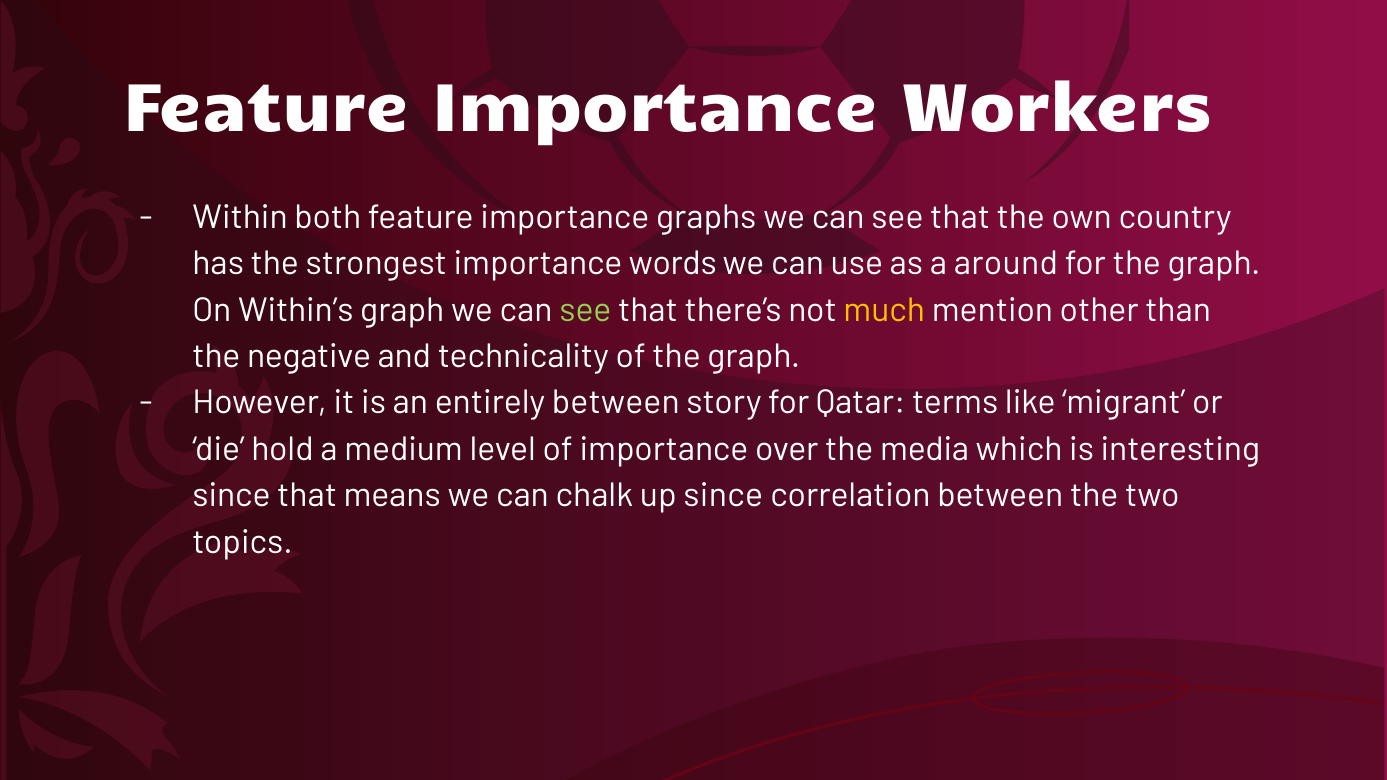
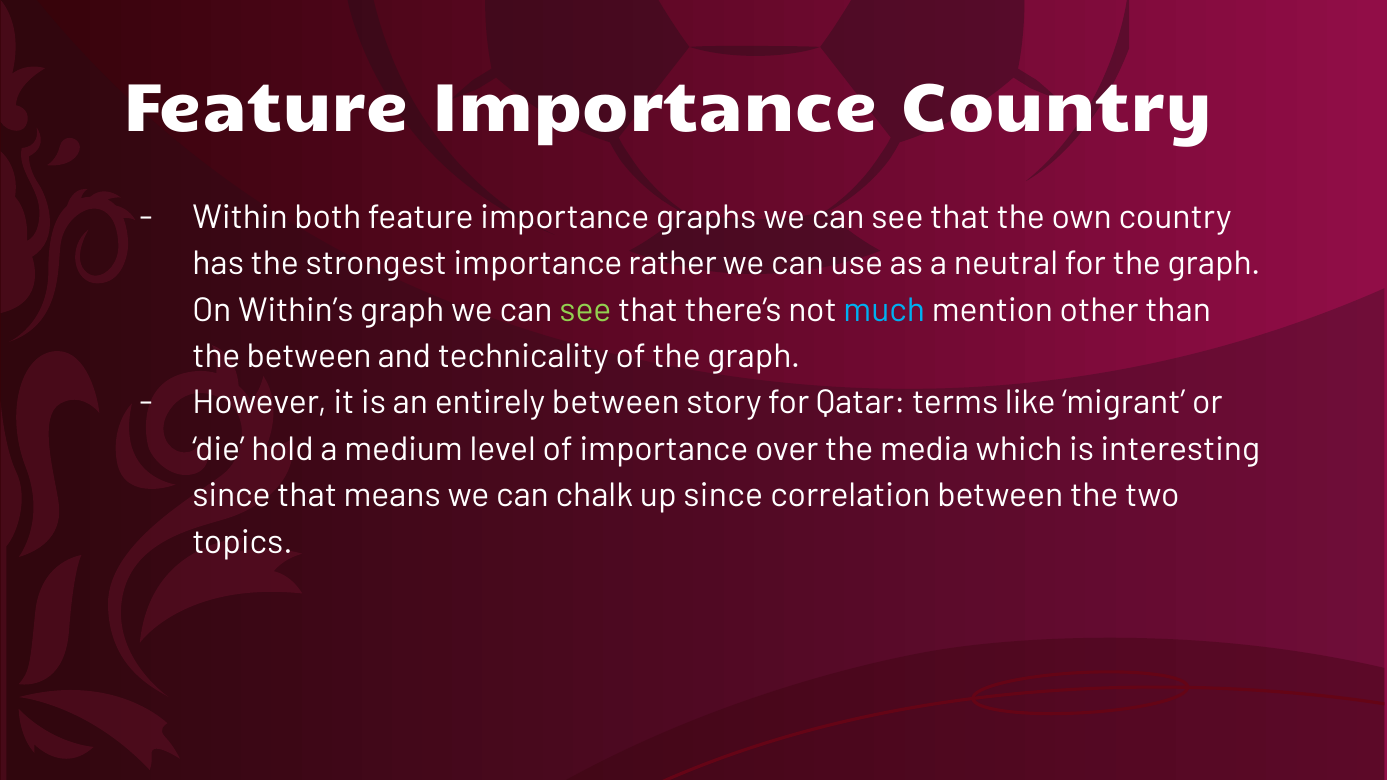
Importance Workers: Workers -> Country
words: words -> rather
around: around -> neutral
much colour: yellow -> light blue
the negative: negative -> between
